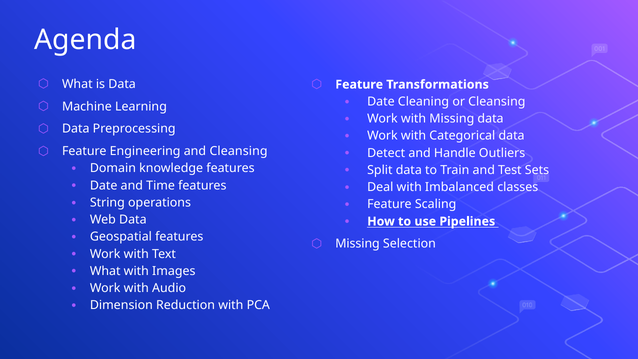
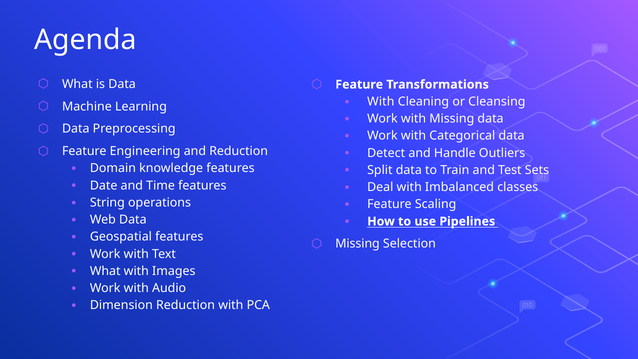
Date at (381, 102): Date -> With
and Cleansing: Cleansing -> Reduction
